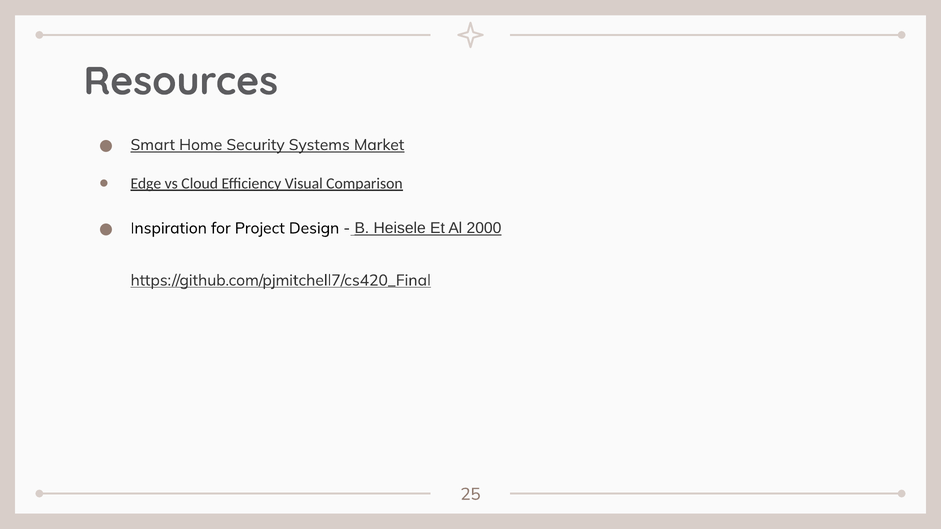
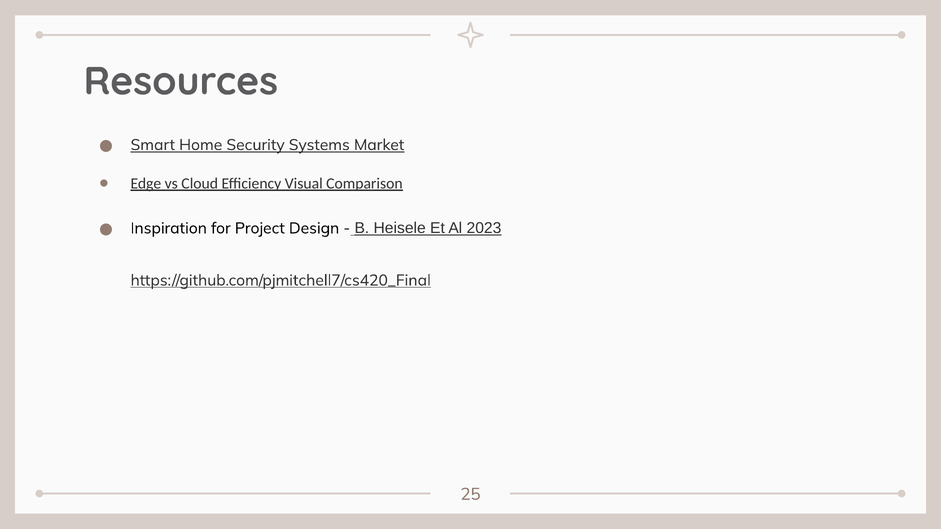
2000: 2000 -> 2023
